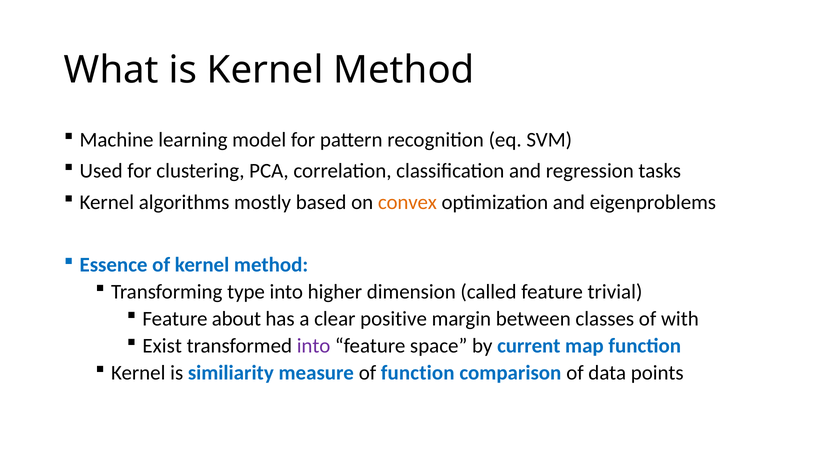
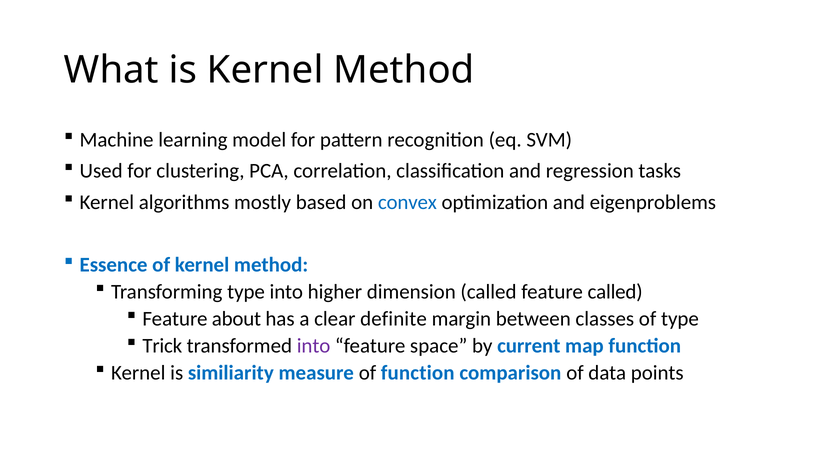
convex colour: orange -> blue
feature trivial: trivial -> called
positive: positive -> definite
of with: with -> type
Exist: Exist -> Trick
